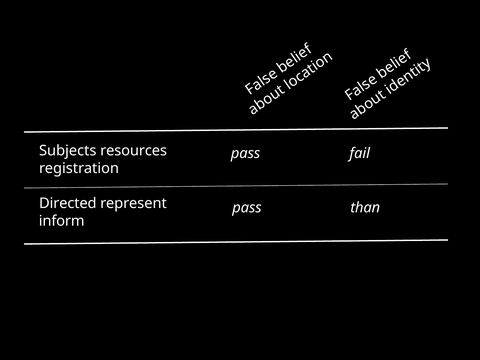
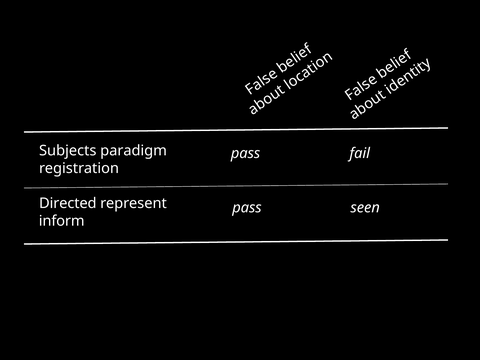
resources: resources -> paradigm
than: than -> seen
